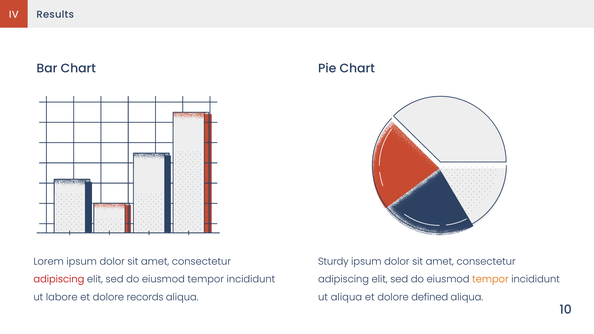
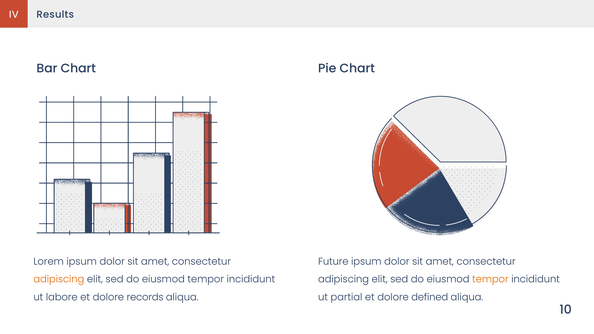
Sturdy: Sturdy -> Future
adipiscing at (59, 279) colour: red -> orange
ut aliqua: aliqua -> partial
